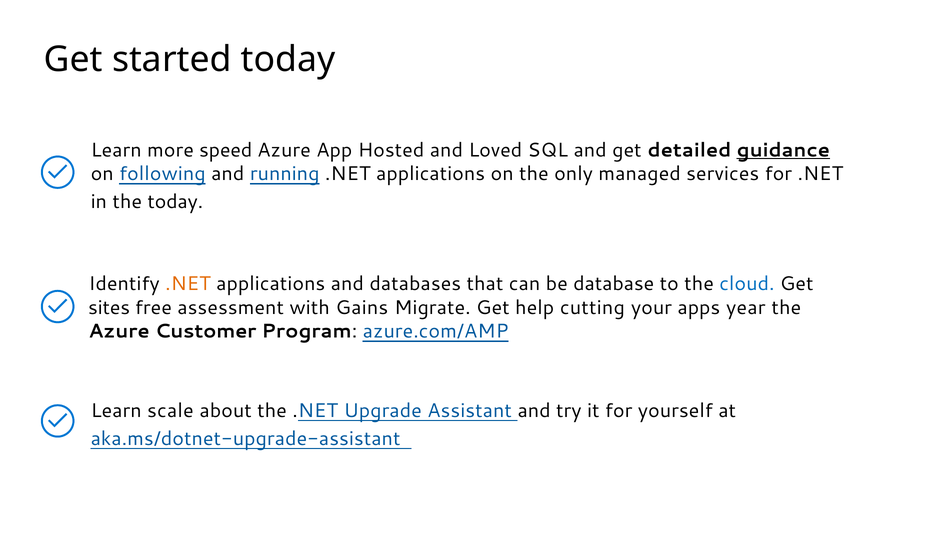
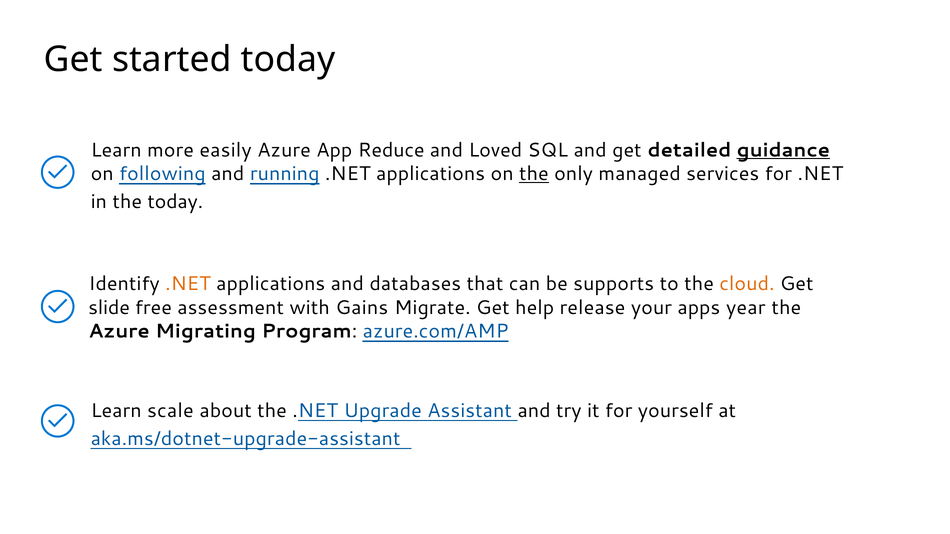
speed: speed -> easily
Hosted: Hosted -> Reduce
the at (534, 174) underline: none -> present
database: database -> supports
cloud colour: blue -> orange
sites: sites -> slide
cutting: cutting -> release
Customer: Customer -> Migrating
